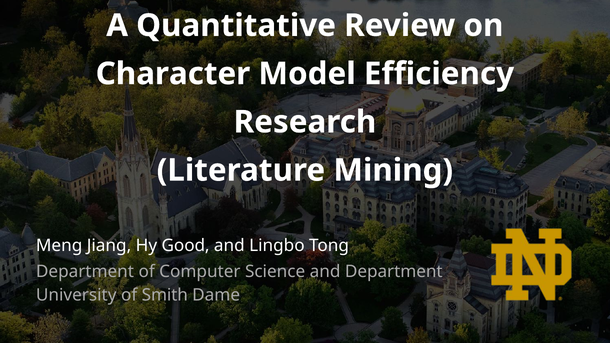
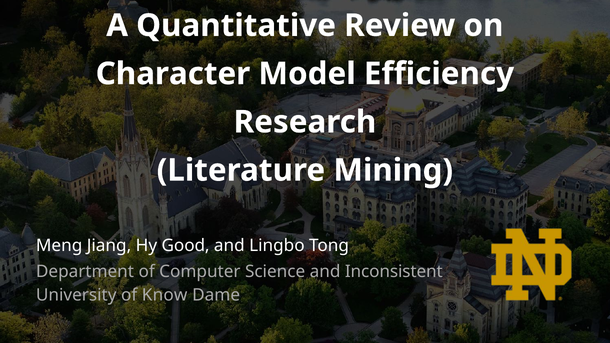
and Department: Department -> Inconsistent
Smith: Smith -> Know
